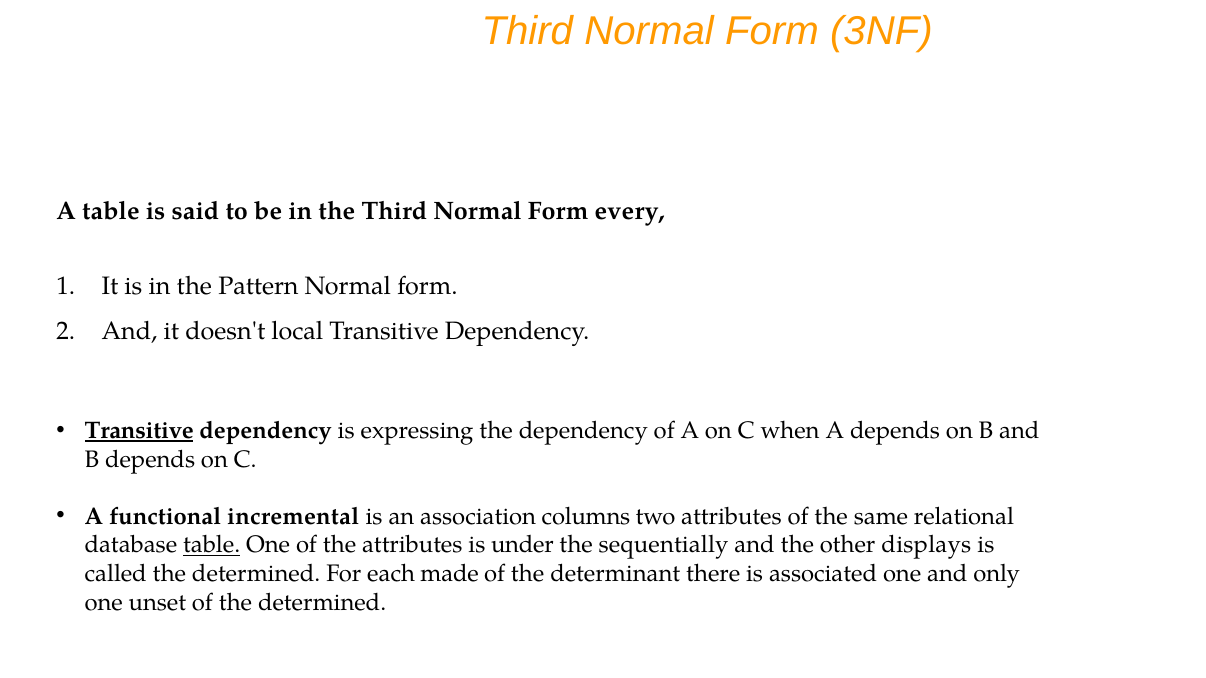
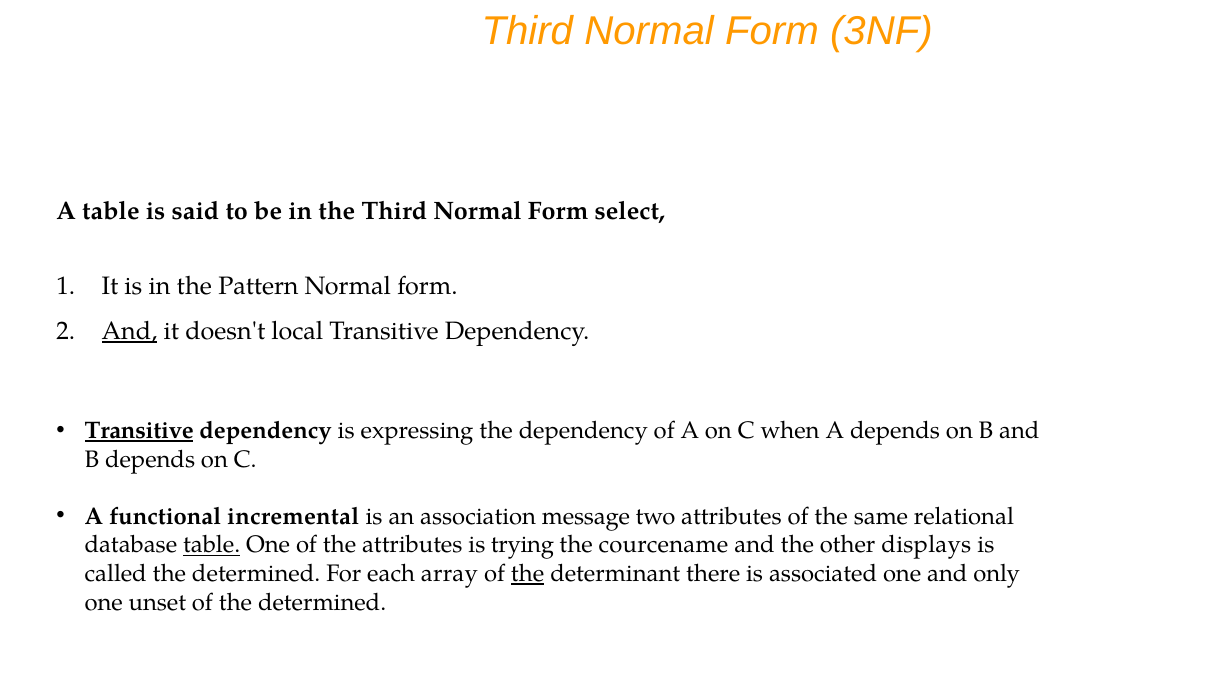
every: every -> select
And at (129, 331) underline: none -> present
columns: columns -> message
under: under -> trying
sequentially: sequentially -> courcename
made: made -> array
the at (528, 574) underline: none -> present
